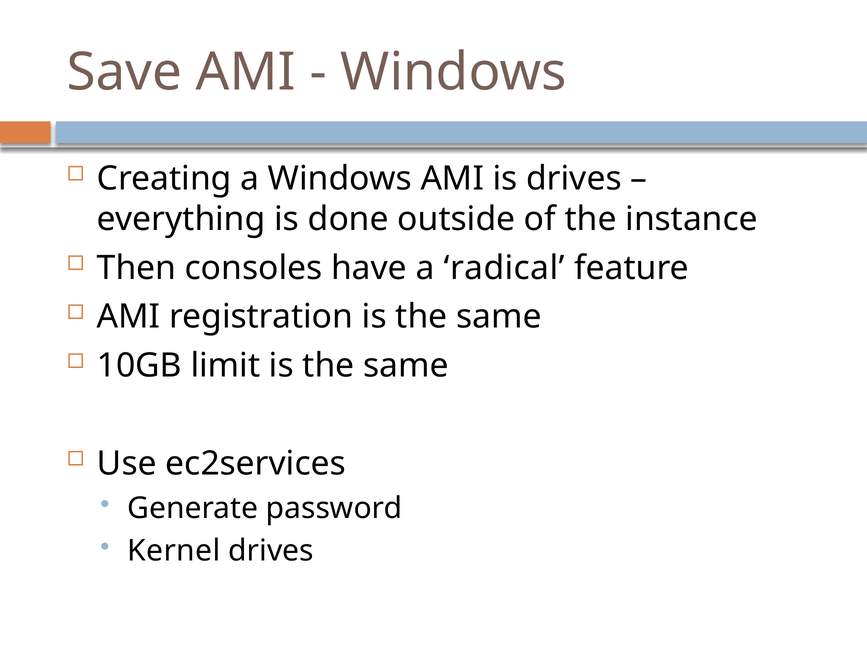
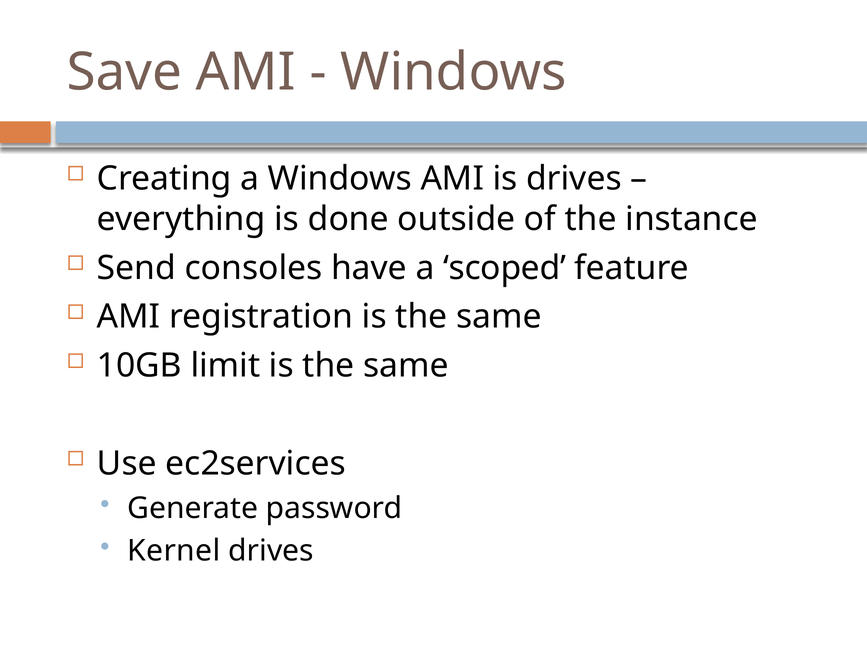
Then: Then -> Send
radical: radical -> scoped
